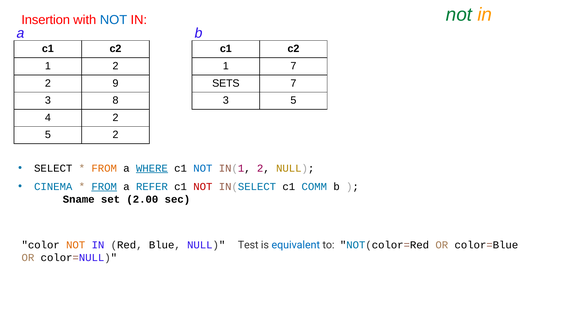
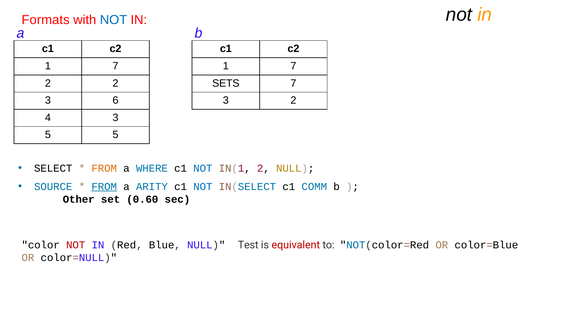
not at (459, 15) colour: green -> black
Insertion: Insertion -> Formats
2 at (115, 66): 2 -> 7
2 9: 9 -> 2
8: 8 -> 6
3 5: 5 -> 2
4 2: 2 -> 3
5 2: 2 -> 5
WHERE underline: present -> none
CINEMA: CINEMA -> SOURCE
REFER: REFER -> ARITY
NOT at (203, 187) colour: red -> blue
Sname: Sname -> Other
2.00: 2.00 -> 0.60
NOT at (76, 245) colour: orange -> red
equivalent colour: blue -> red
